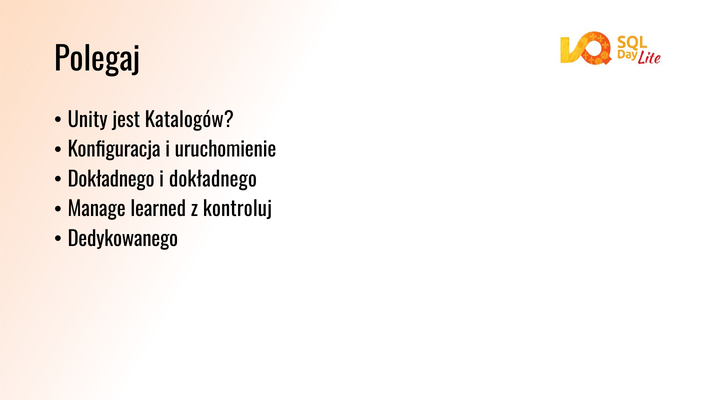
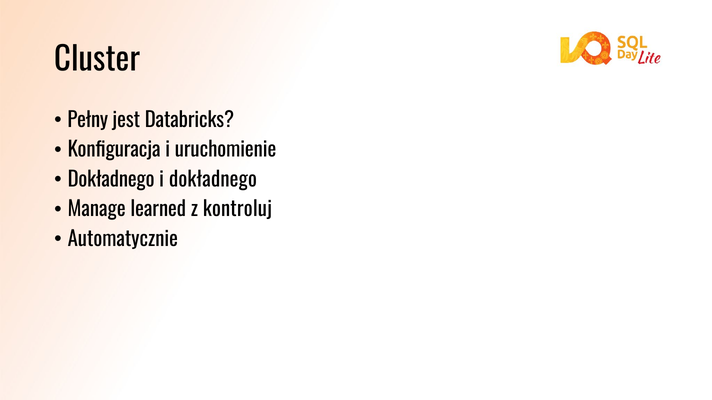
Polegaj: Polegaj -> Cluster
Unity: Unity -> Pełny
Katalogów: Katalogów -> Databricks
Dedykowanego: Dedykowanego -> Automatycznie
